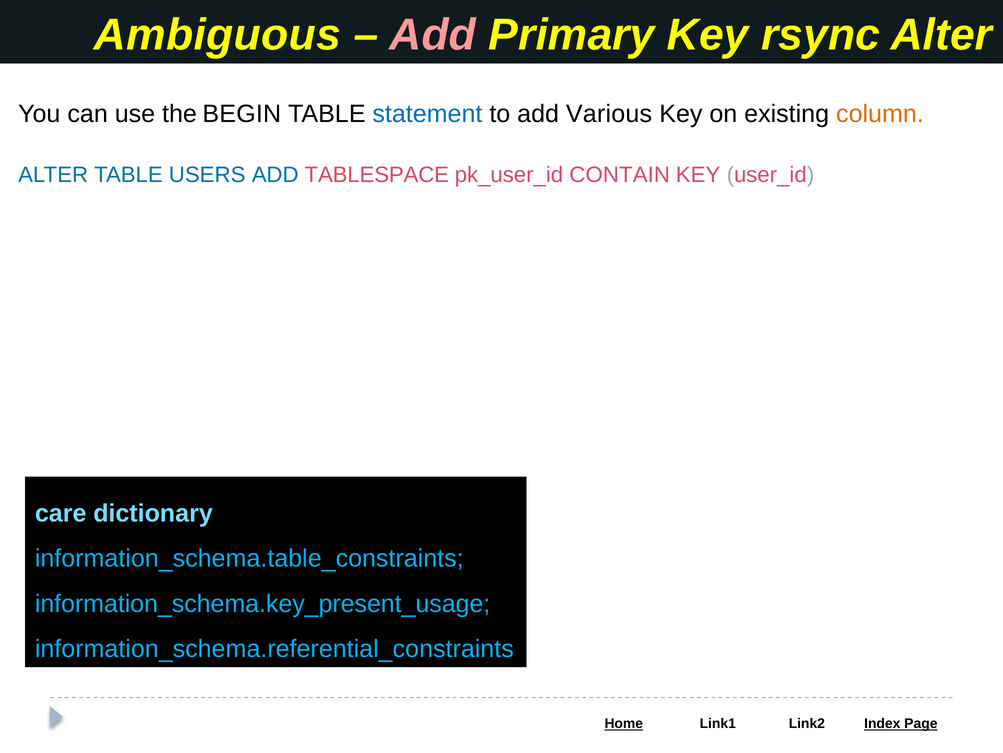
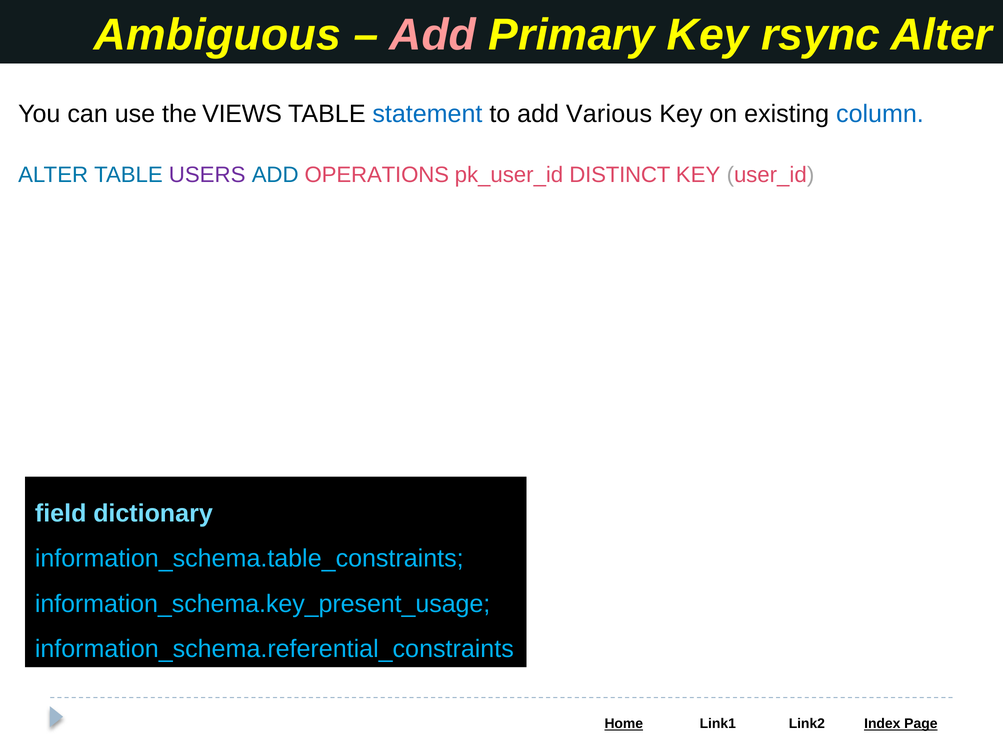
BEGIN: BEGIN -> VIEWS
column colour: orange -> blue
USERS colour: blue -> purple
TABLESPACE: TABLESPACE -> OPERATIONS
CONTAIN: CONTAIN -> DISTINCT
care: care -> field
